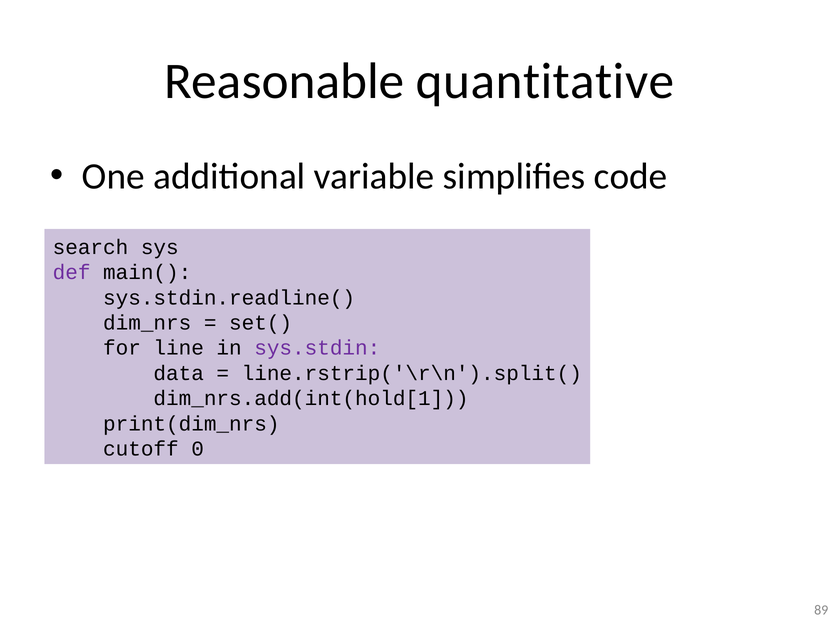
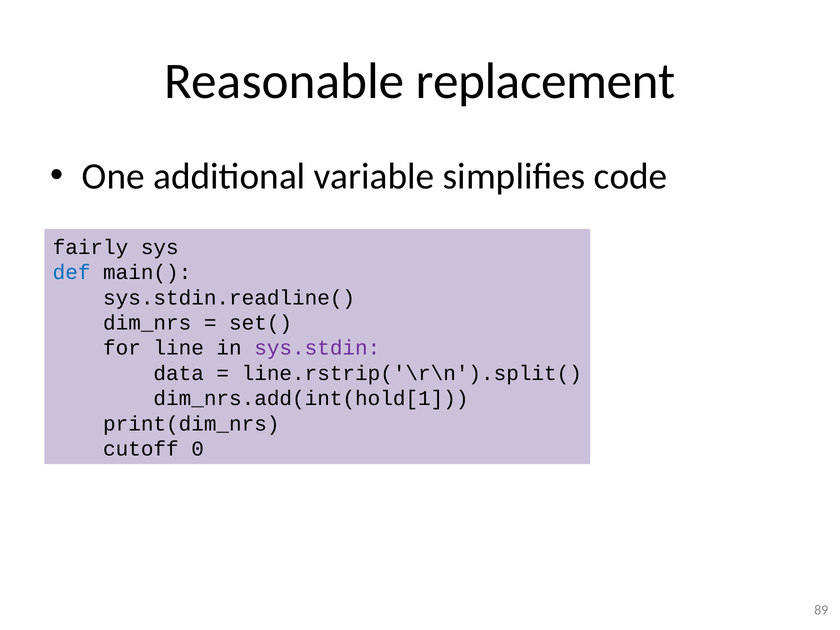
quantitative: quantitative -> replacement
search: search -> fairly
def colour: purple -> blue
